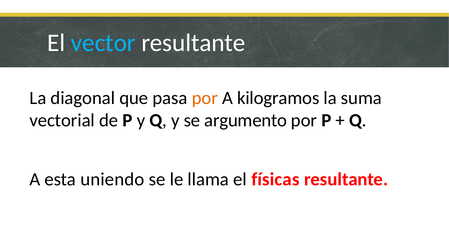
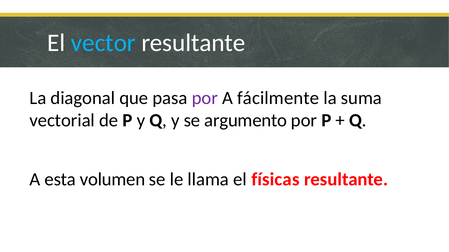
por at (205, 98) colour: orange -> purple
kilogramos: kilogramos -> fácilmente
uniendo: uniendo -> volumen
